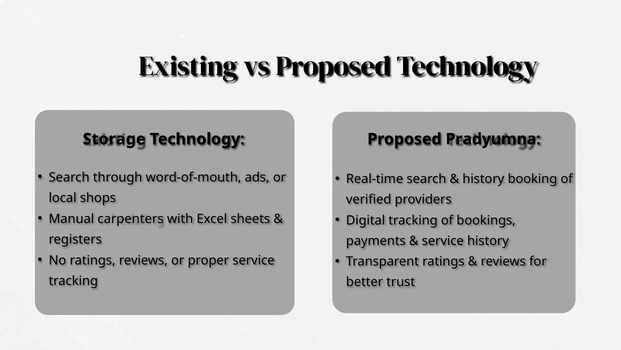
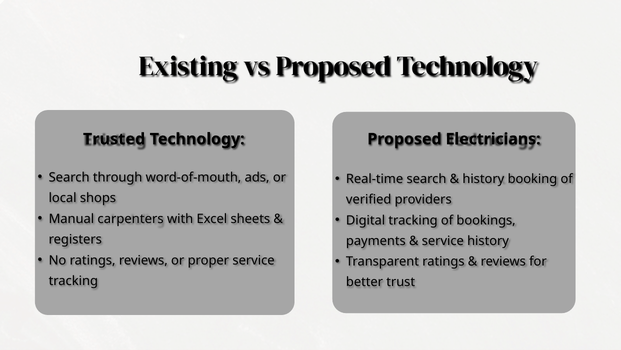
Storage: Storage -> Trusted
Pradyumna: Pradyumna -> Electricians
